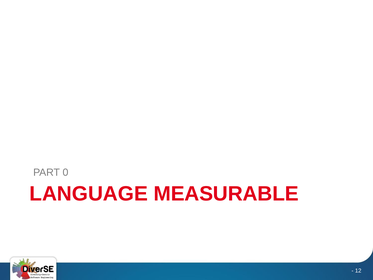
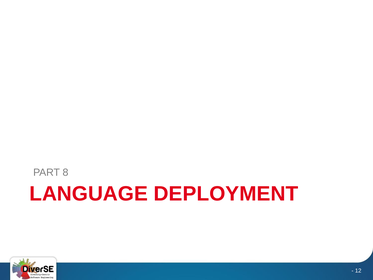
0: 0 -> 8
MEASURABLE: MEASURABLE -> DEPLOYMENT
